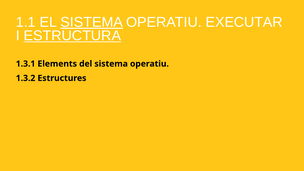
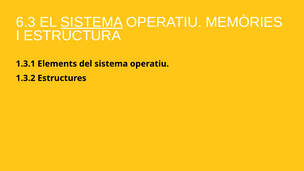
1.1: 1.1 -> 6.3
EXECUTAR: EXECUTAR -> MEMÒRIES
ESTRUCTURA underline: present -> none
